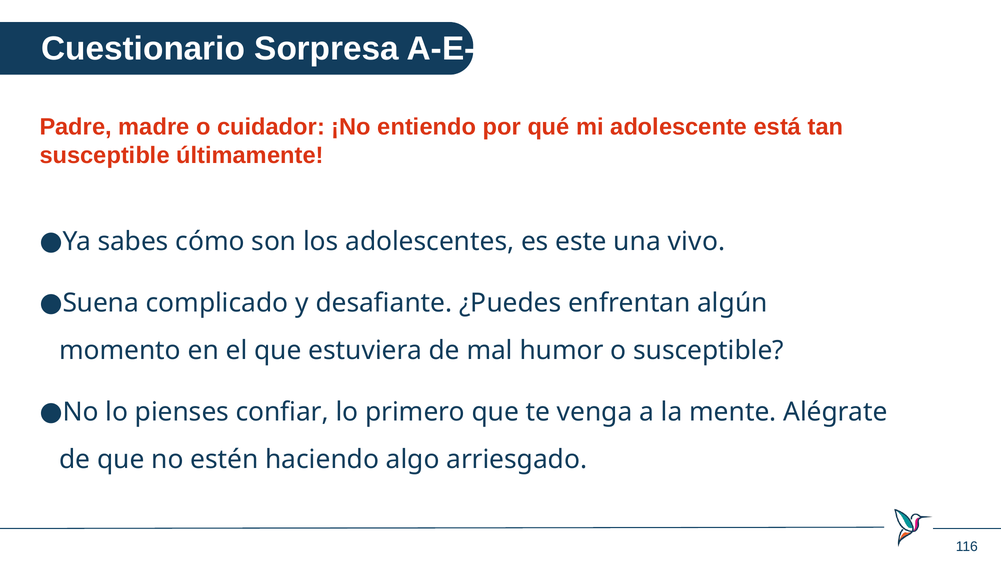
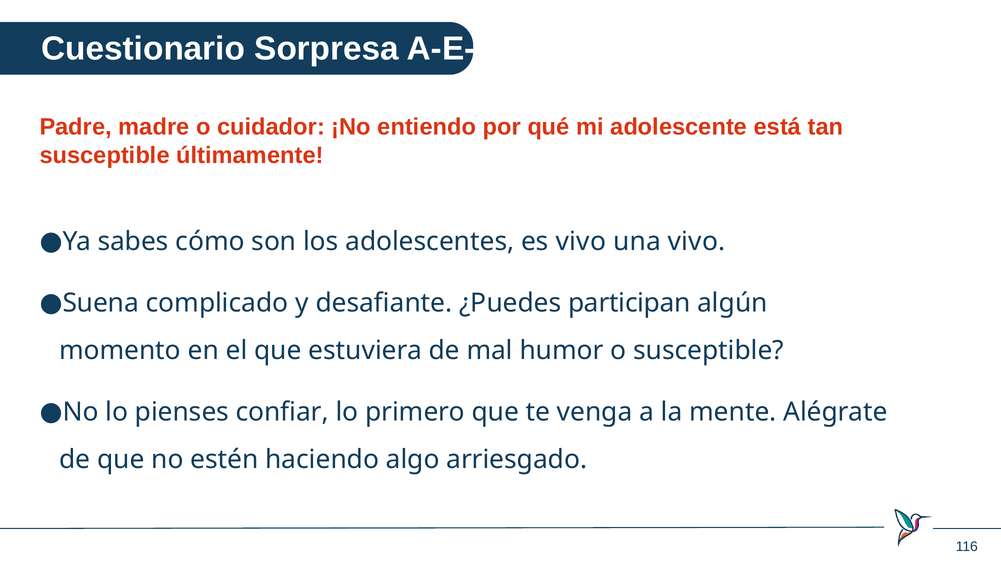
es este: este -> vivo
enfrentan: enfrentan -> participan
